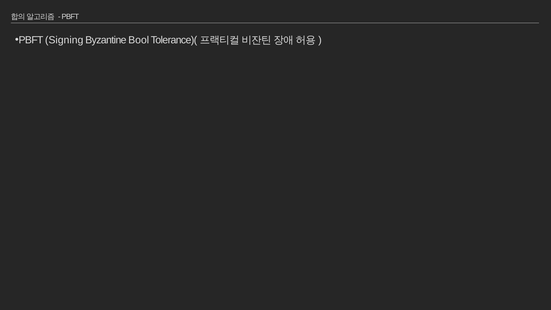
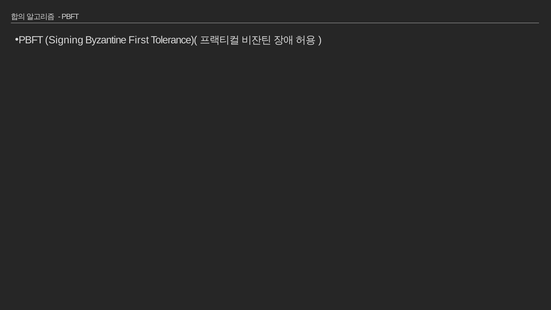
Bool: Bool -> First
